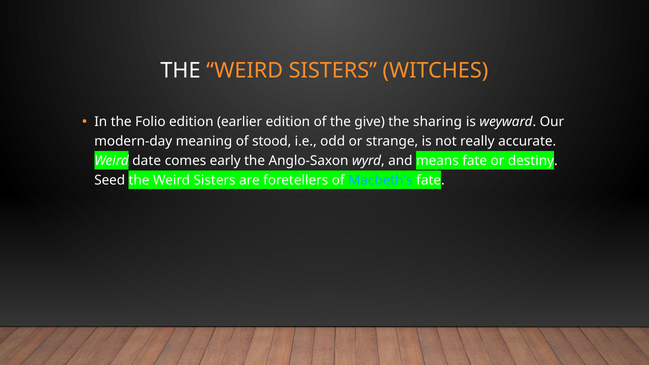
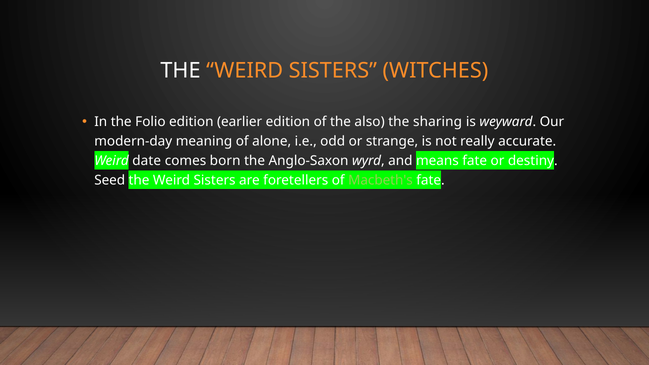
give: give -> also
stood: stood -> alone
early: early -> born
Macbeth's colour: light blue -> light green
